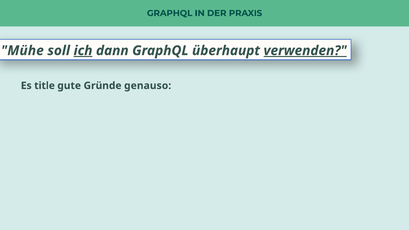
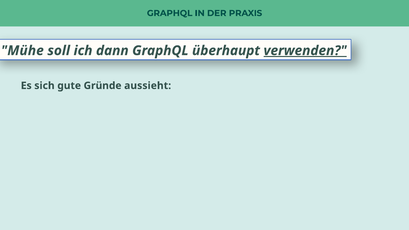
ich underline: present -> none
title: title -> sich
genauso: genauso -> aussieht
